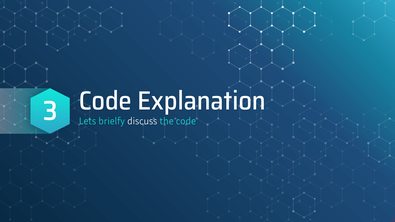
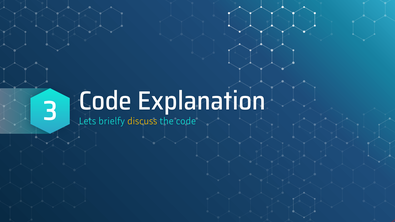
discuss colour: white -> yellow
